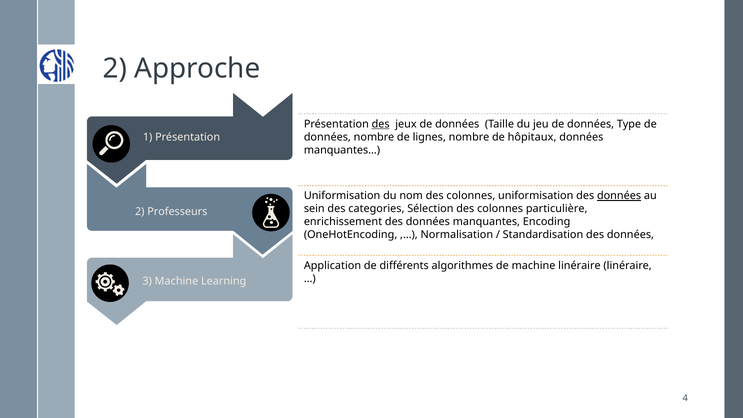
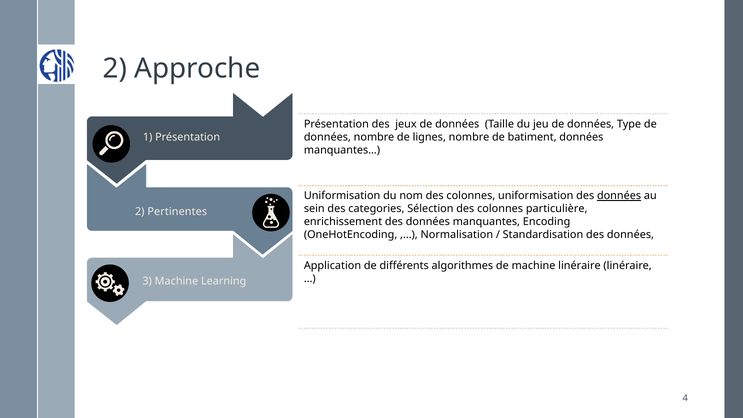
des at (381, 124) underline: present -> none
hôpitaux: hôpitaux -> batiment
Professeurs: Professeurs -> Pertinentes
